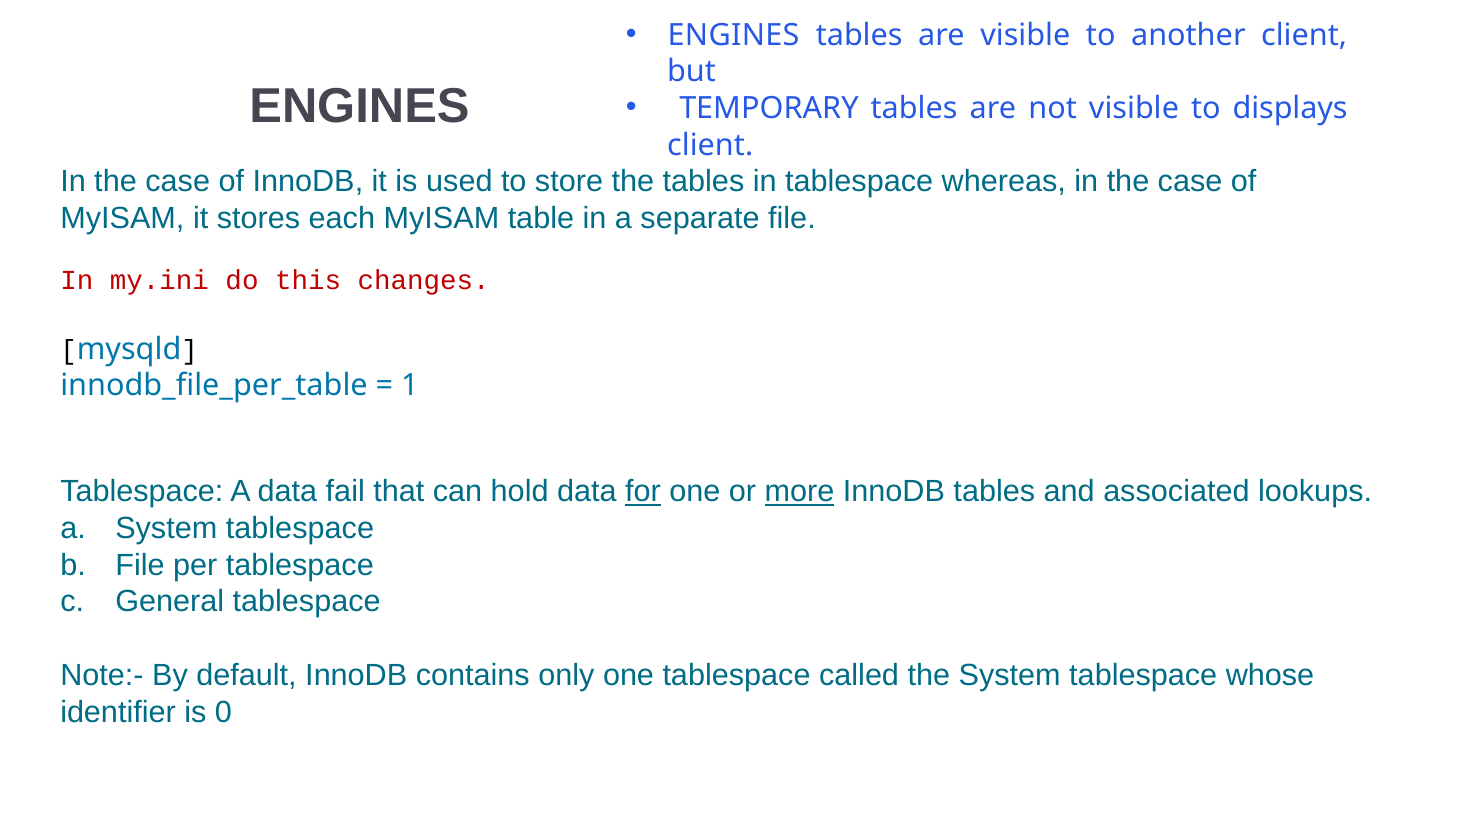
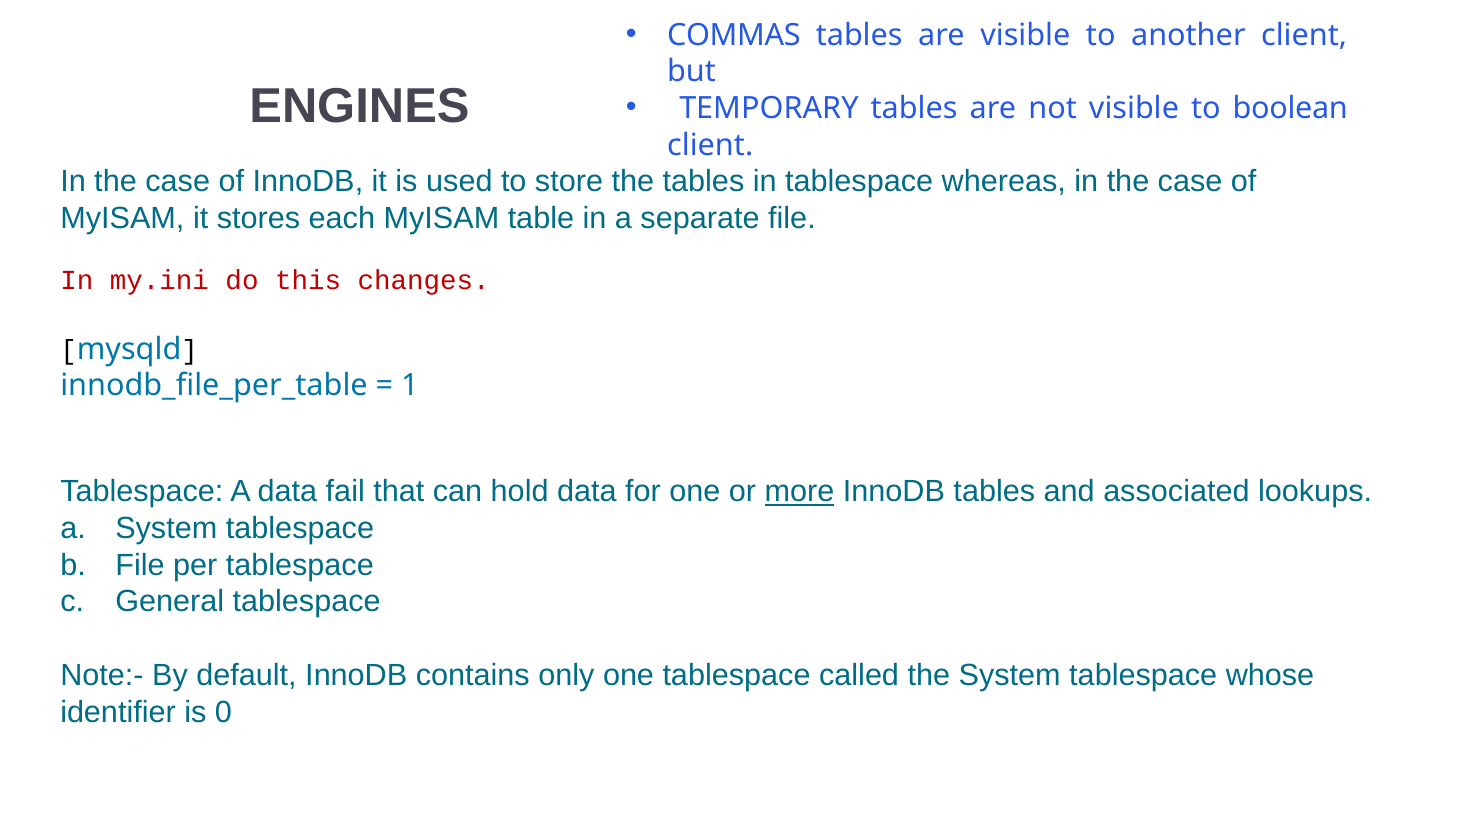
ENGINES at (734, 35): ENGINES -> COMMAS
displays: displays -> boolean
for underline: present -> none
